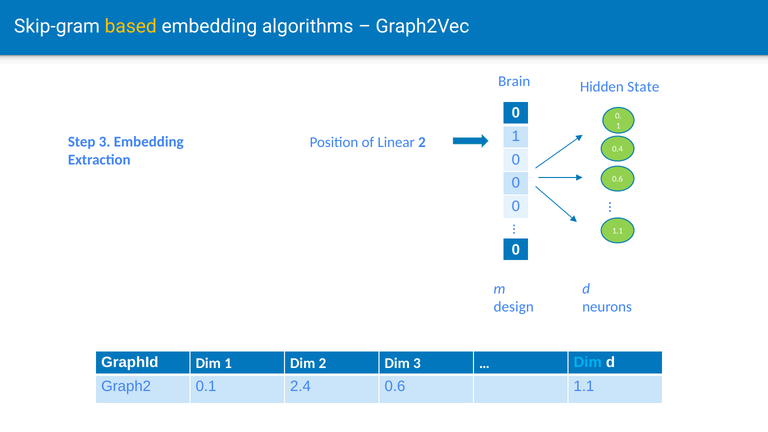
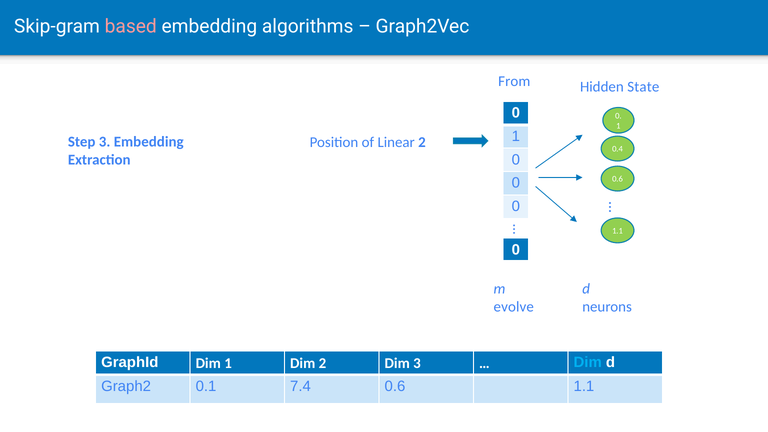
based colour: yellow -> pink
Brain: Brain -> From
design: design -> evolve
2.4: 2.4 -> 7.4
